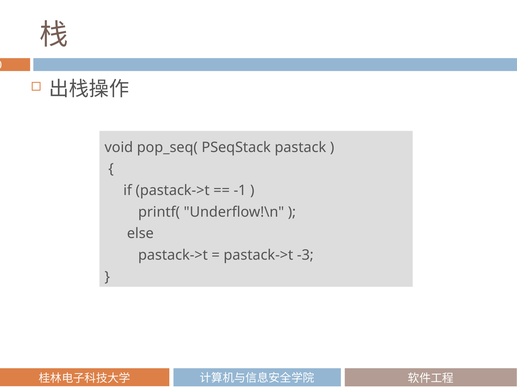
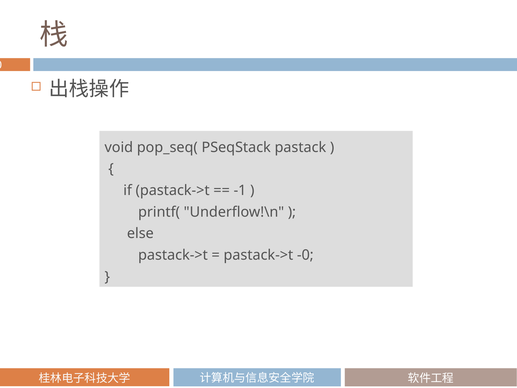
-3: -3 -> -0
